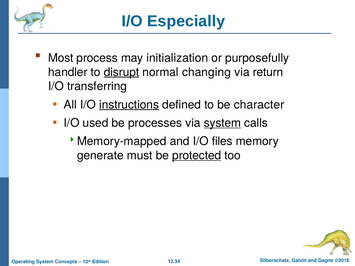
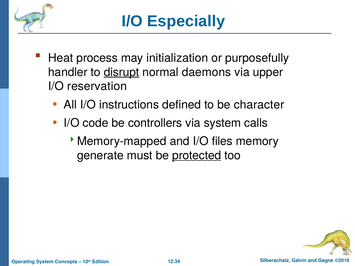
Most: Most -> Heat
changing: changing -> daemons
return: return -> upper
transferring: transferring -> reservation
instructions underline: present -> none
used: used -> code
processes: processes -> controllers
system at (222, 123) underline: present -> none
